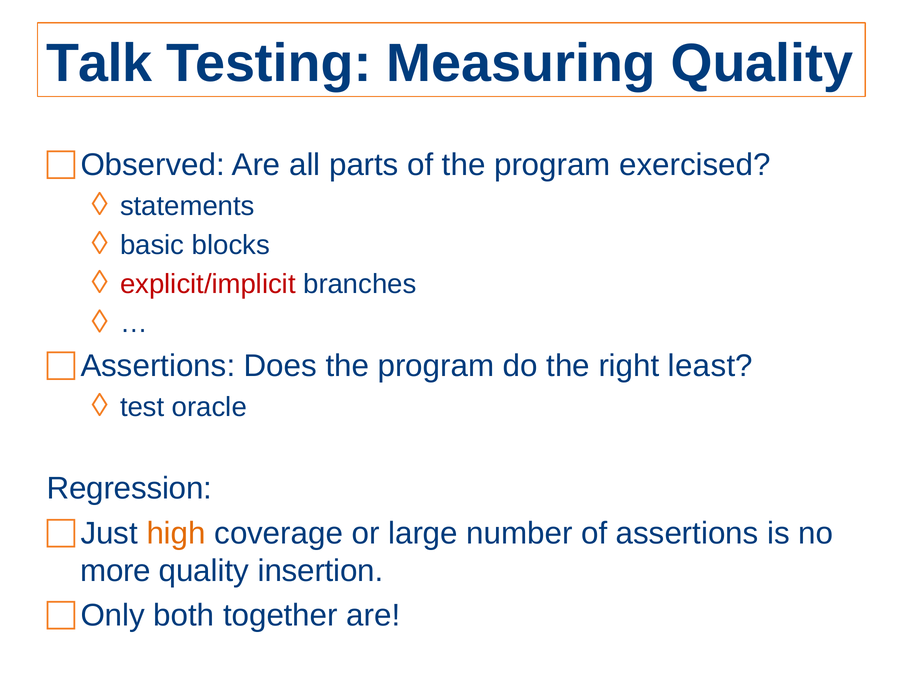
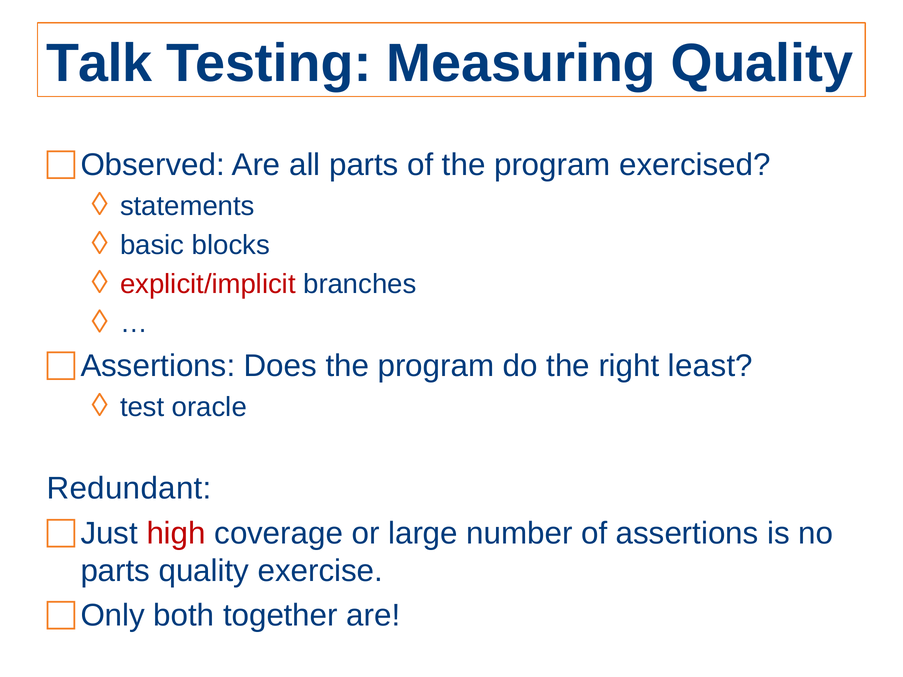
Regression: Regression -> Redundant
high colour: orange -> red
more at (115, 571): more -> parts
insertion: insertion -> exercise
